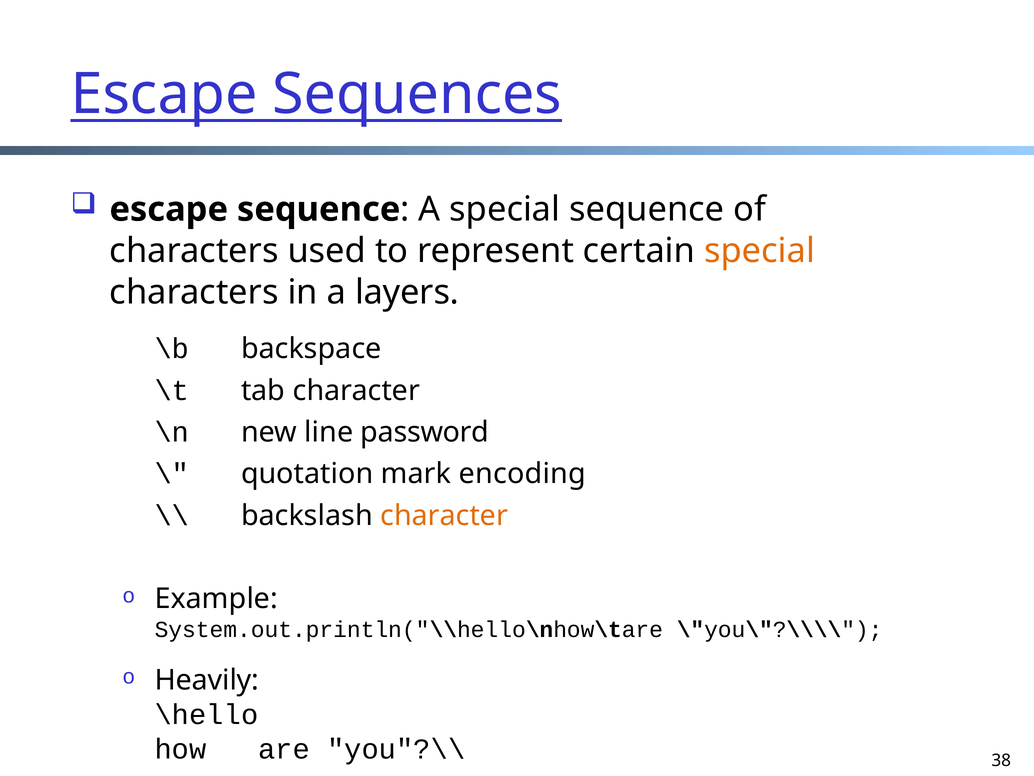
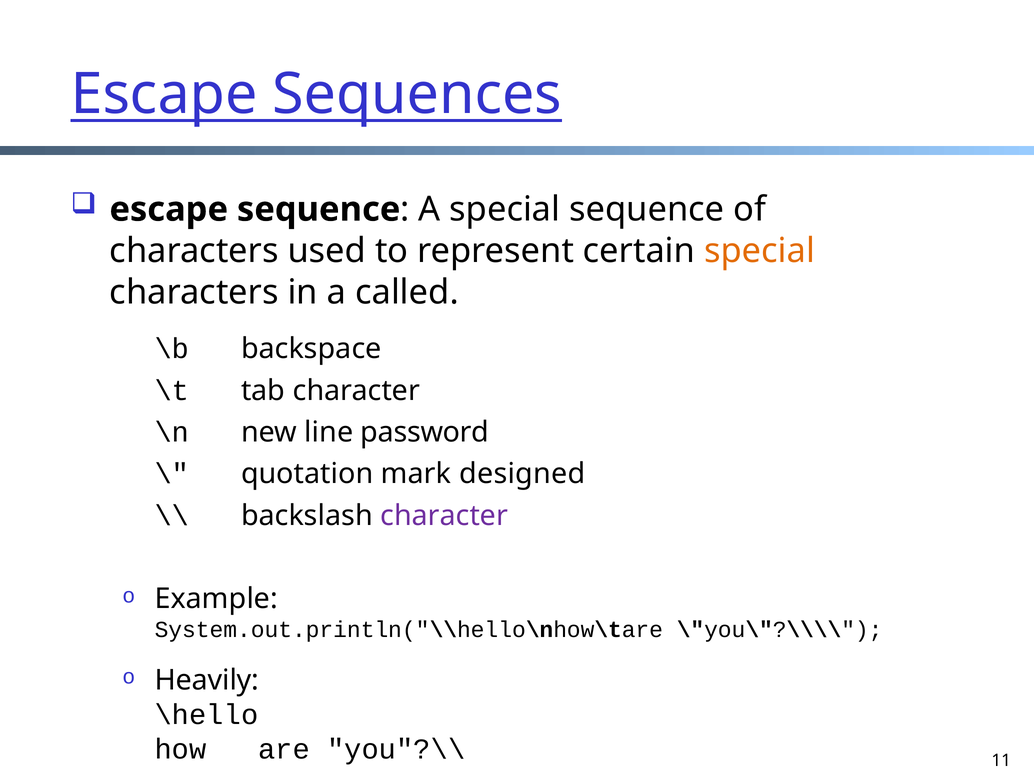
layers: layers -> called
encoding: encoding -> designed
character at (444, 515) colour: orange -> purple
38: 38 -> 11
